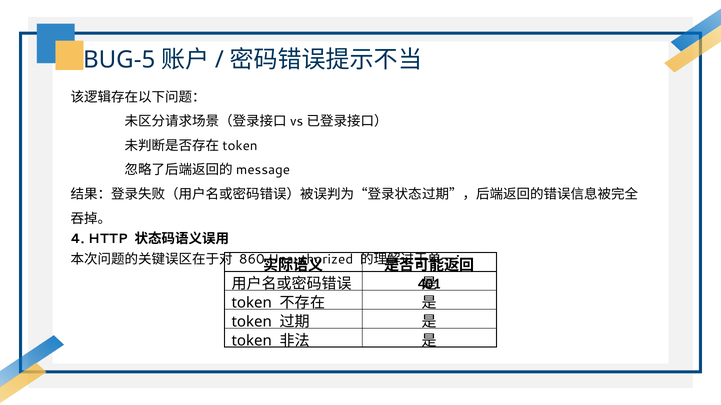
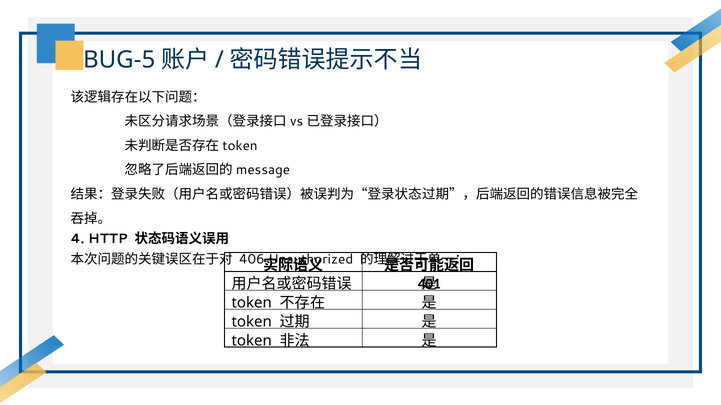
860: 860 -> 406
